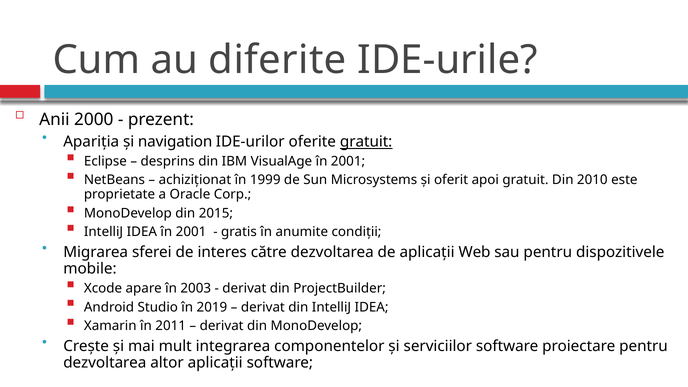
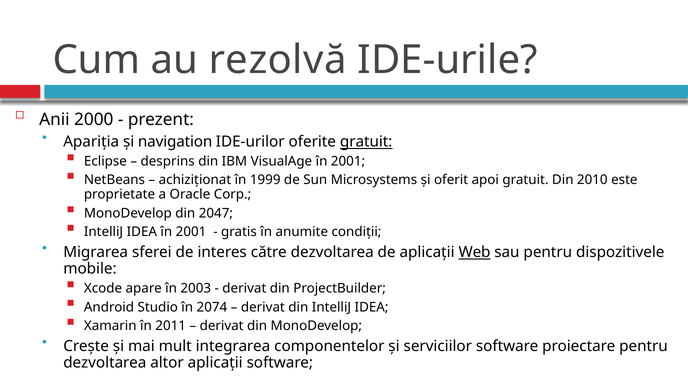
diferite: diferite -> rezolvă
2015: 2015 -> 2047
Web underline: none -> present
2019: 2019 -> 2074
